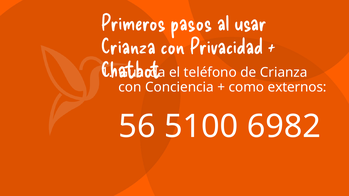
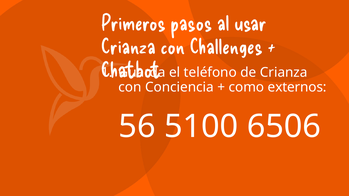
Privacidad: Privacidad -> Challenges
6982: 6982 -> 6506
